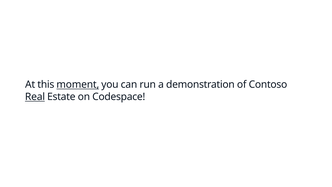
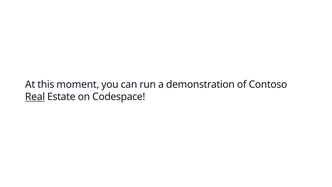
moment underline: present -> none
